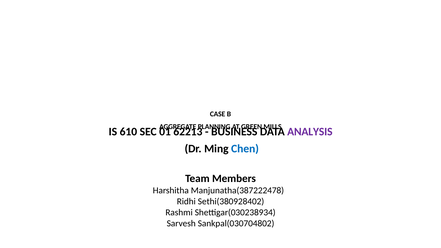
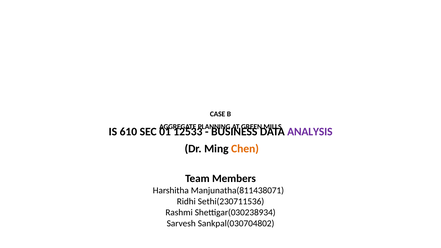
62213: 62213 -> 12533
Chen colour: blue -> orange
Manjunatha(387222478: Manjunatha(387222478 -> Manjunatha(811438071
Sethi(380928402: Sethi(380928402 -> Sethi(230711536
